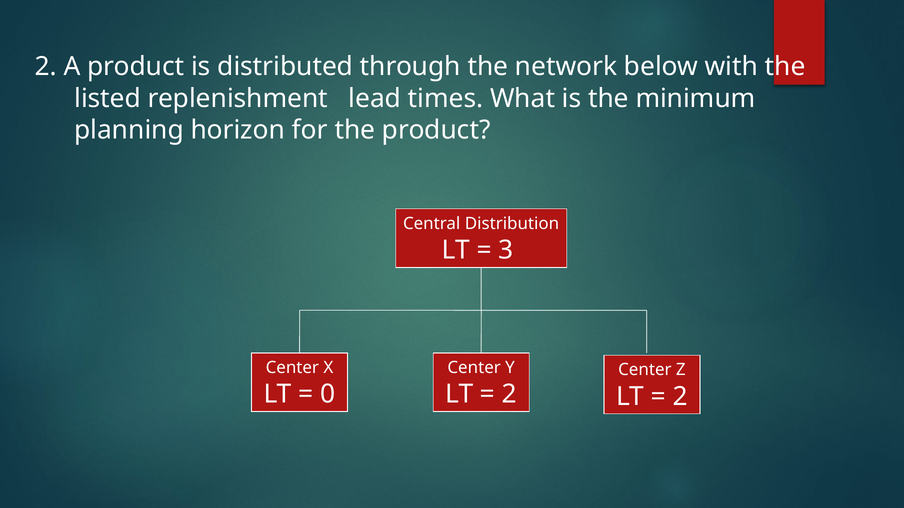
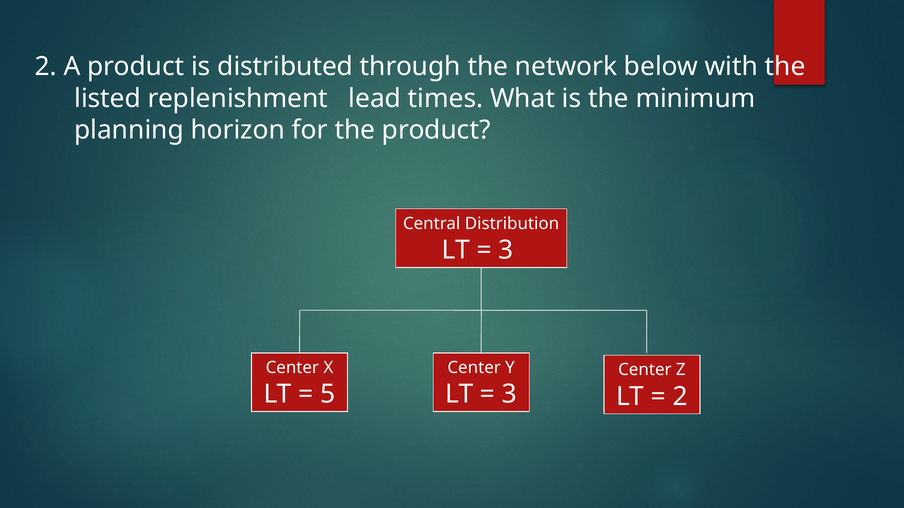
0: 0 -> 5
2 at (509, 395): 2 -> 3
